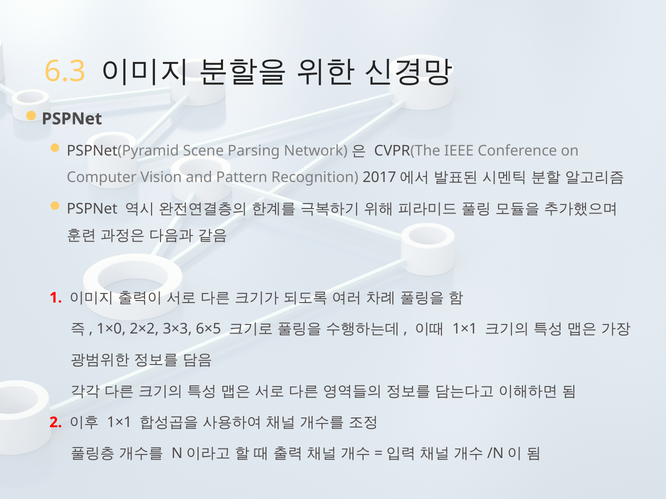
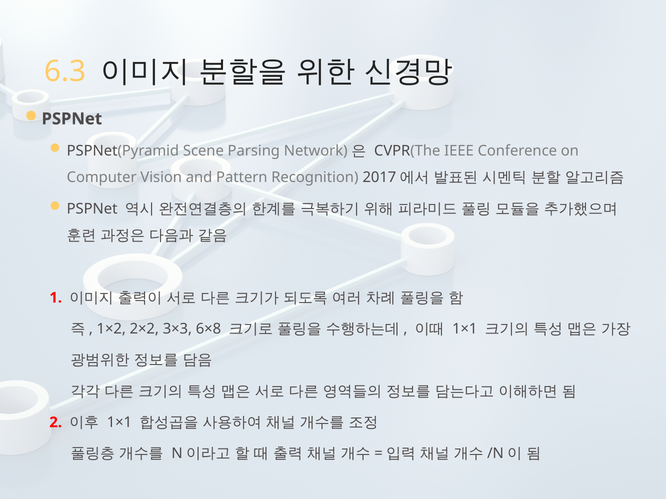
1×0: 1×0 -> 1×2
6×5: 6×5 -> 6×8
